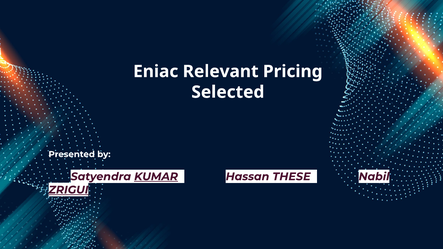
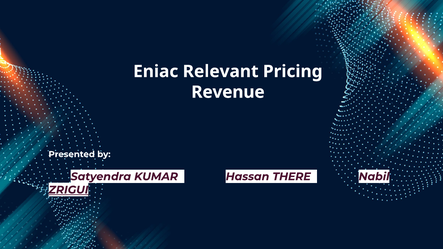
Selected: Selected -> Revenue
KUMAR underline: present -> none
THESE: THESE -> THERE
